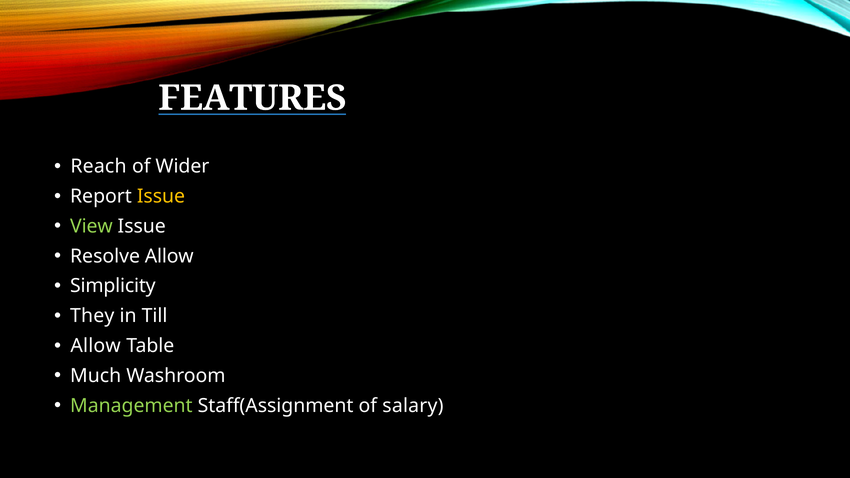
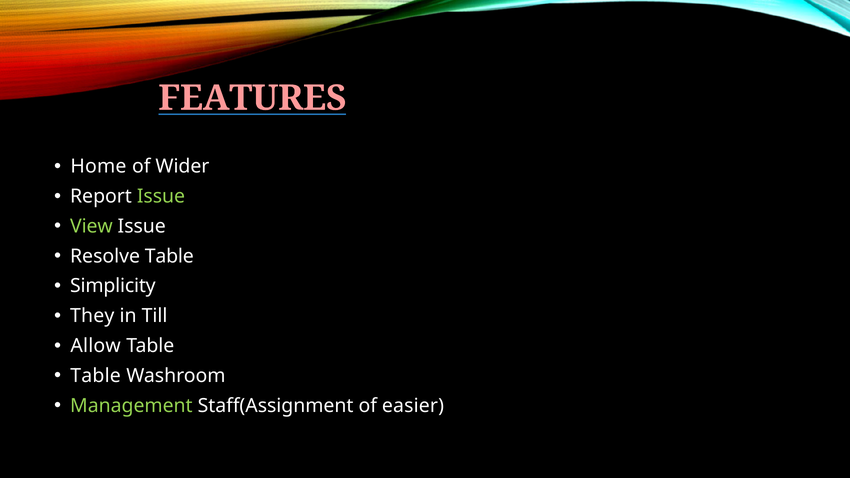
FEATURES colour: white -> pink
Reach: Reach -> Home
Issue at (161, 196) colour: yellow -> light green
Resolve Allow: Allow -> Table
Much at (96, 376): Much -> Table
salary: salary -> easier
